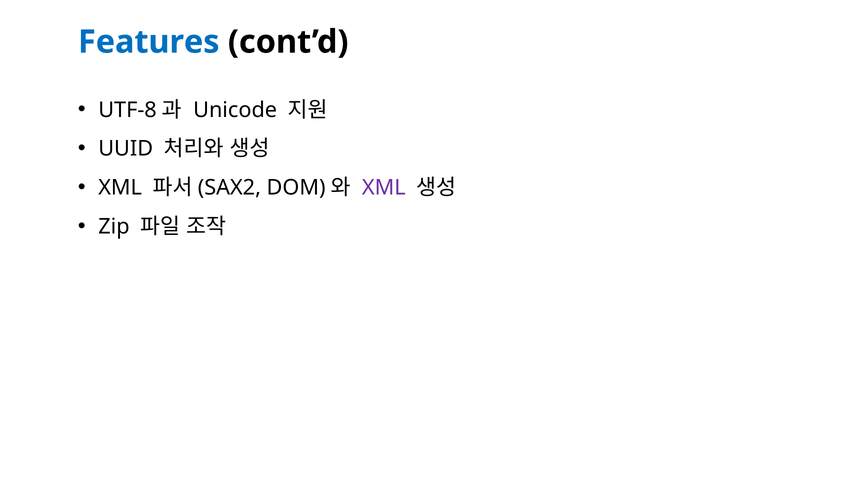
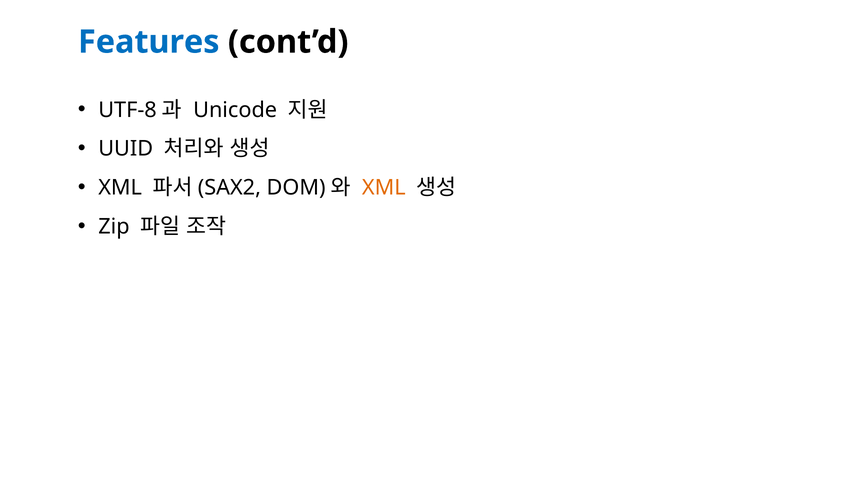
XML at (384, 188) colour: purple -> orange
